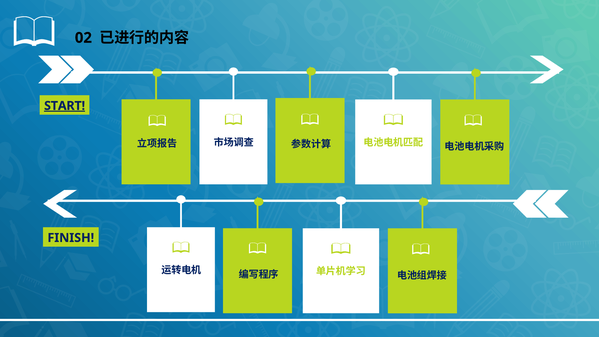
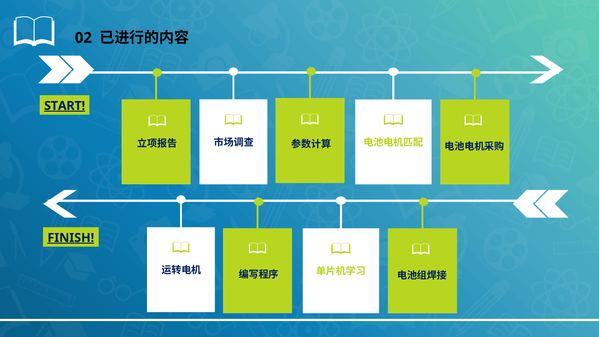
FINISH underline: none -> present
